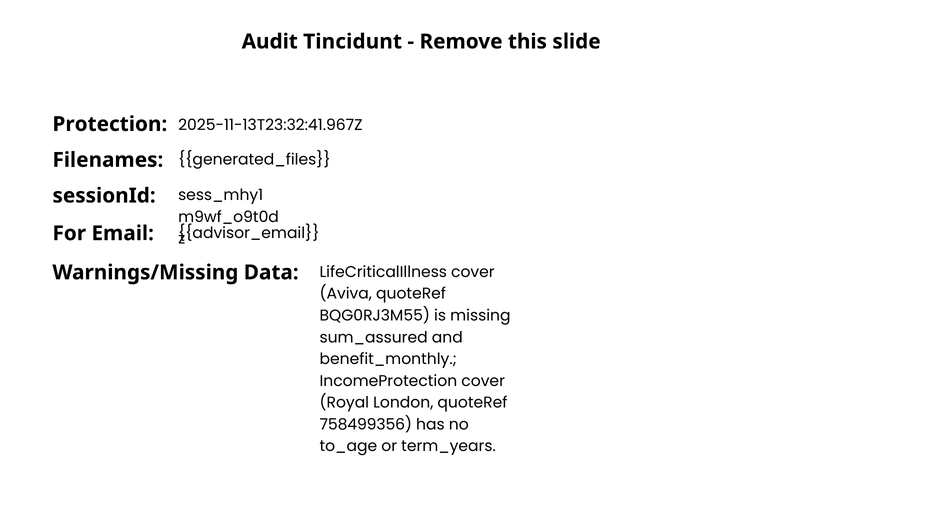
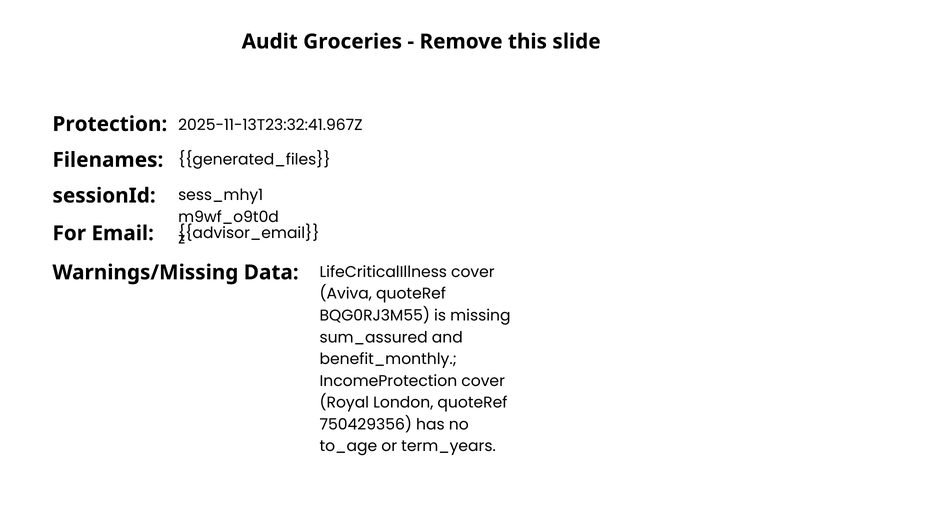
Tincidunt: Tincidunt -> Groceries
758499356: 758499356 -> 750429356
